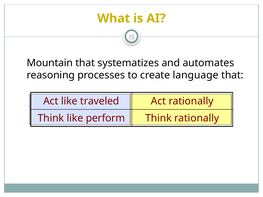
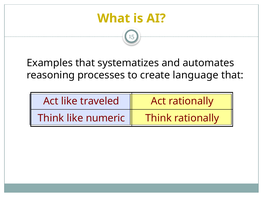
Mountain: Mountain -> Examples
perform: perform -> numeric
